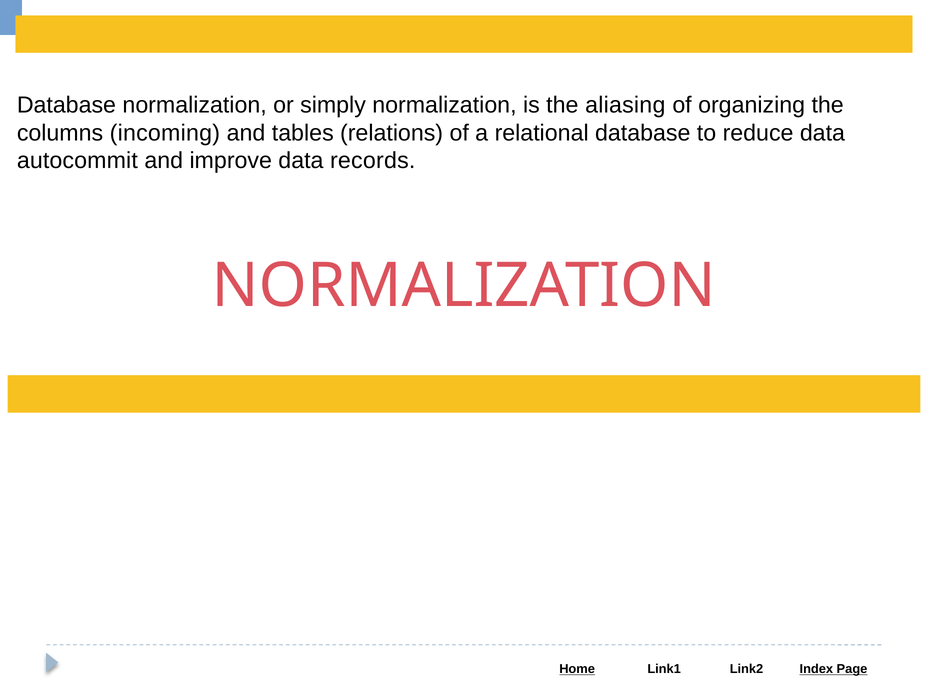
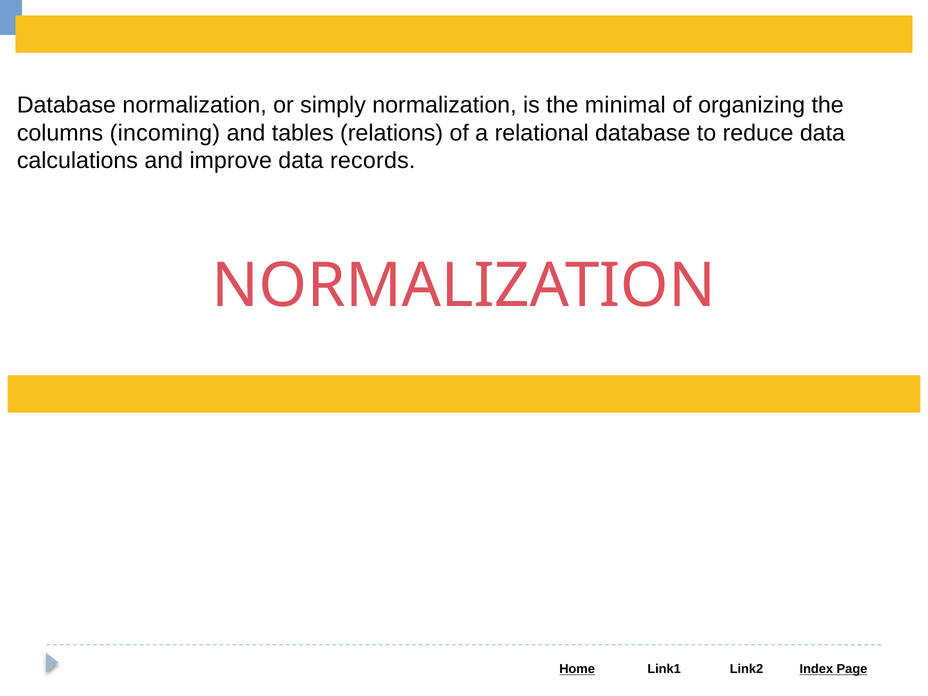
aliasing: aliasing -> minimal
autocommit: autocommit -> calculations
